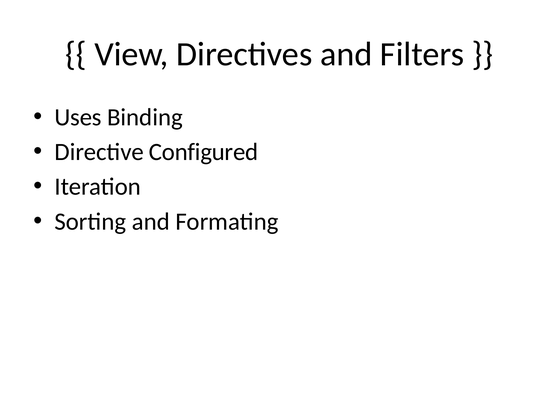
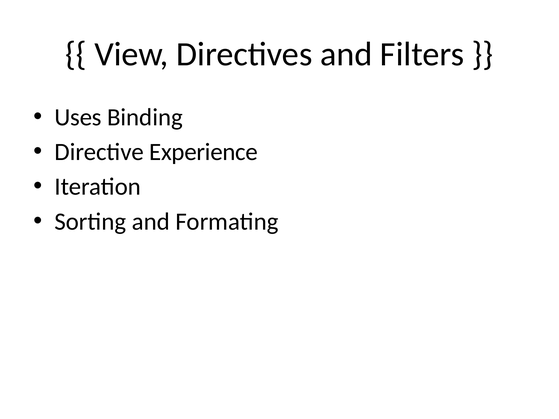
Configured: Configured -> Experience
